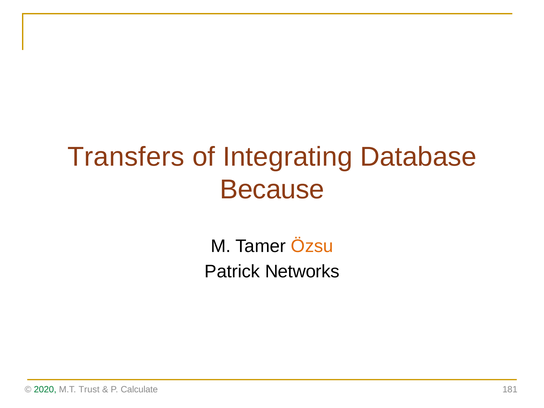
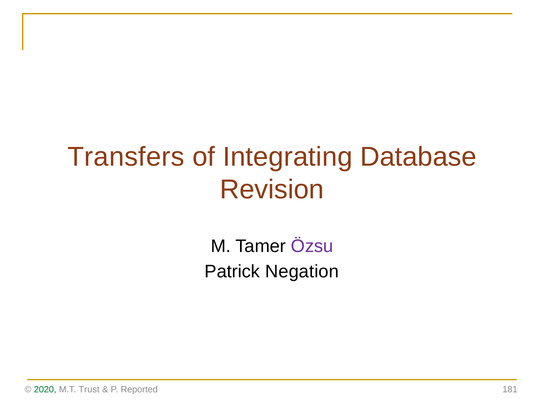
Because: Because -> Revision
Özsu colour: orange -> purple
Networks: Networks -> Negation
Calculate: Calculate -> Reported
